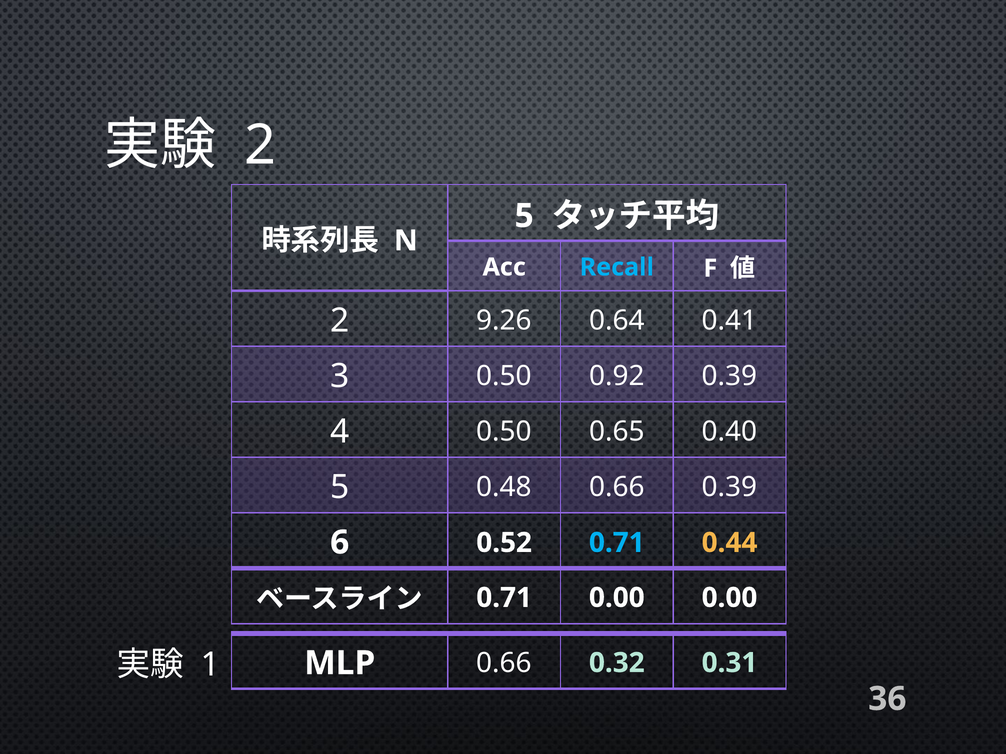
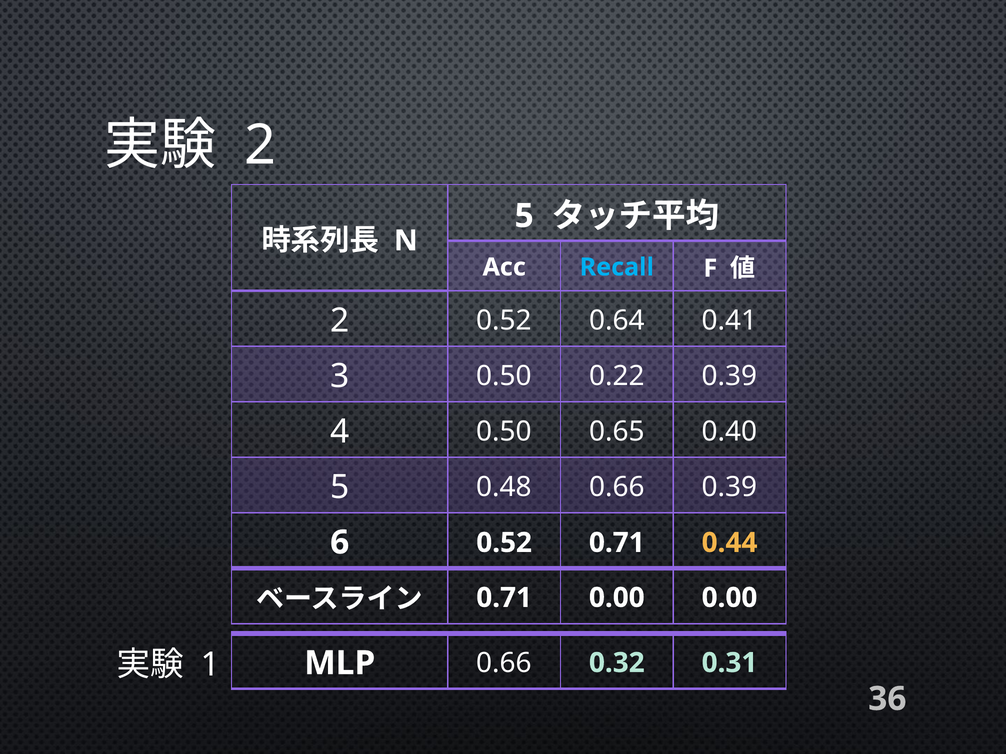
2 9.26: 9.26 -> 0.52
0.92: 0.92 -> 0.22
0.71 at (617, 543) colour: light blue -> white
